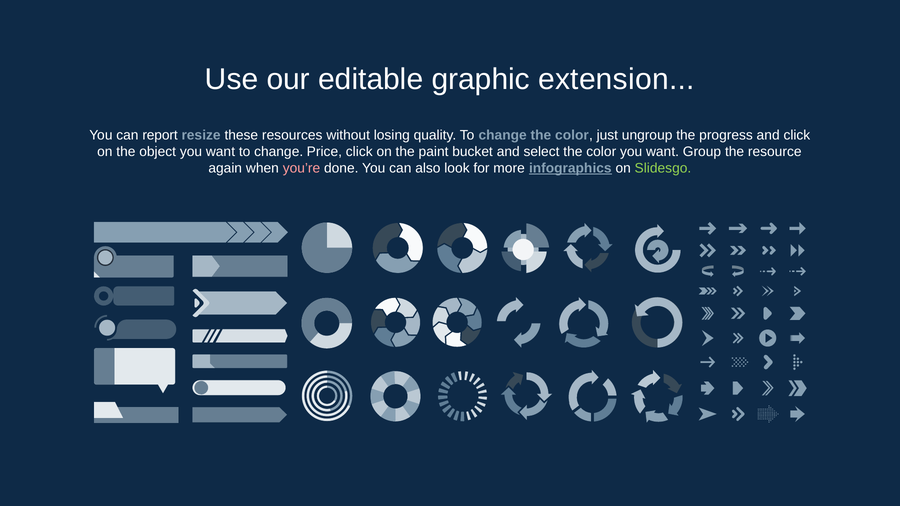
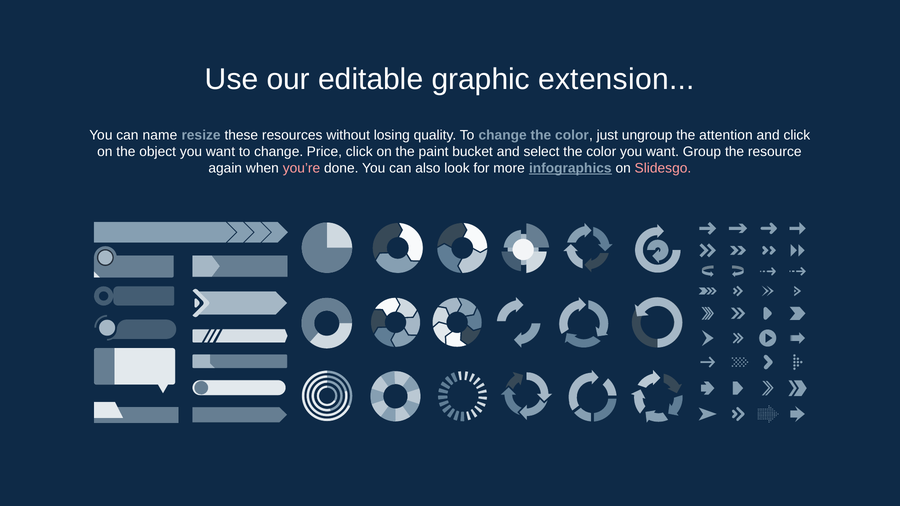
report: report -> name
progress: progress -> attention
Slidesgo colour: light green -> pink
